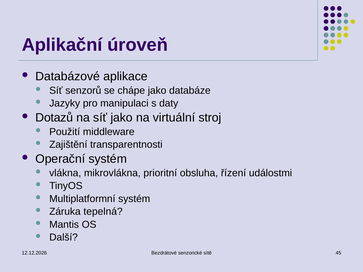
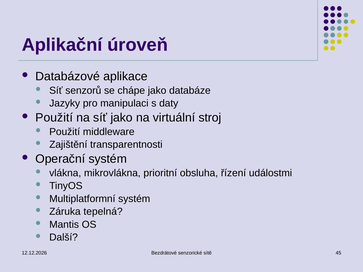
Dotazů at (54, 118): Dotazů -> Použití
